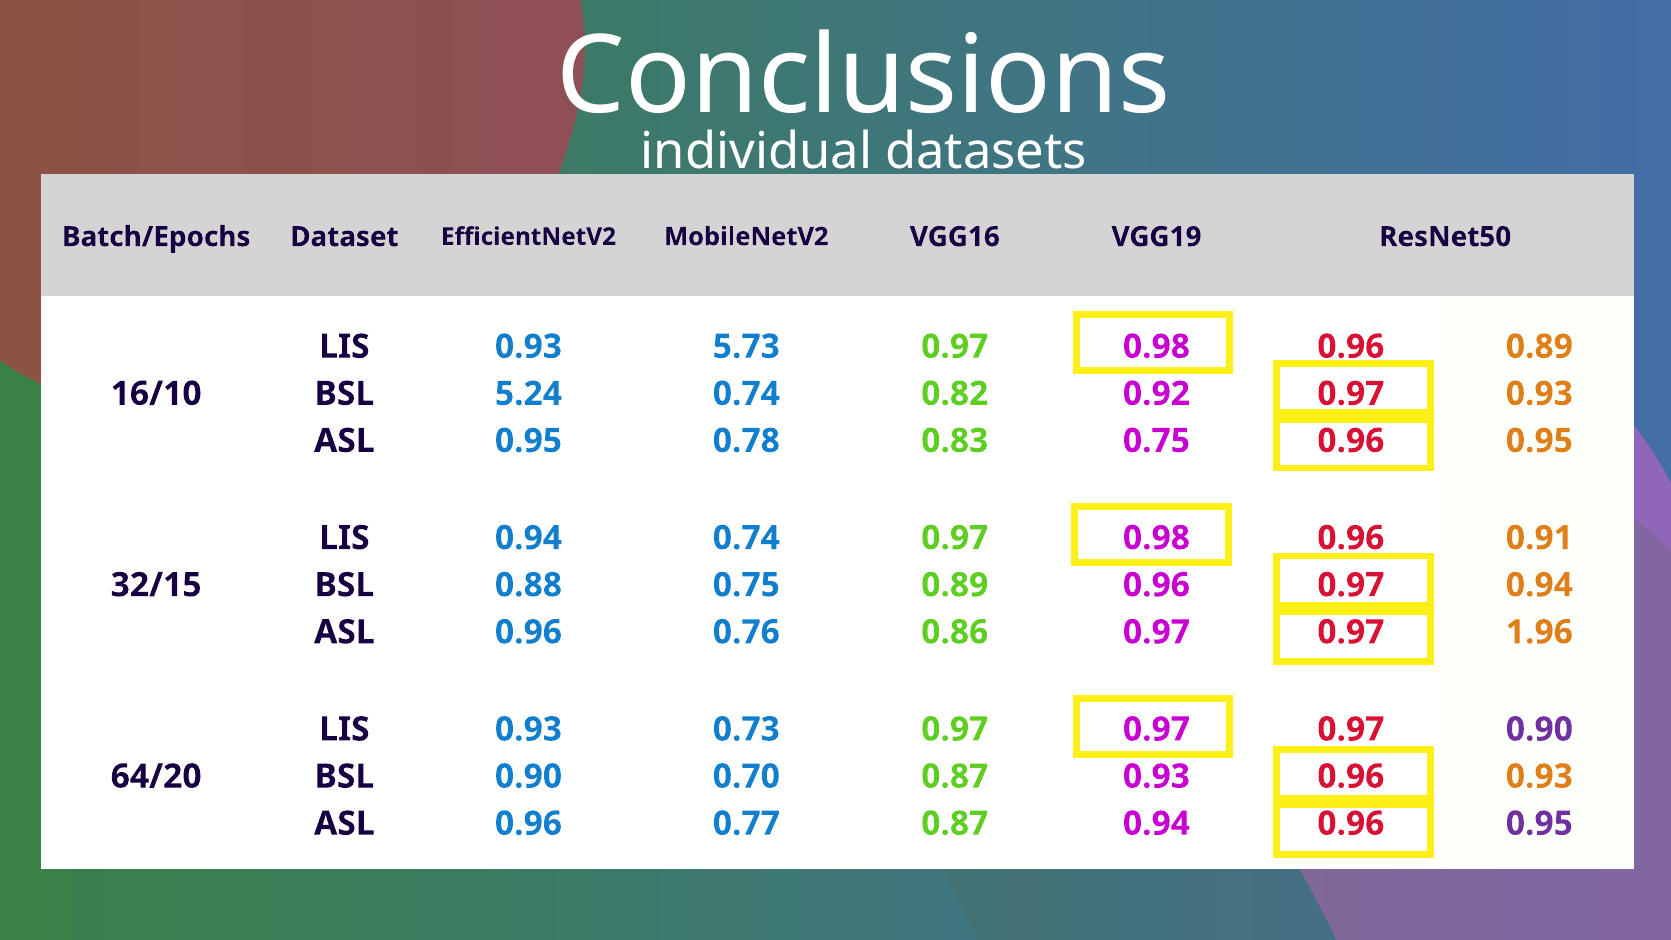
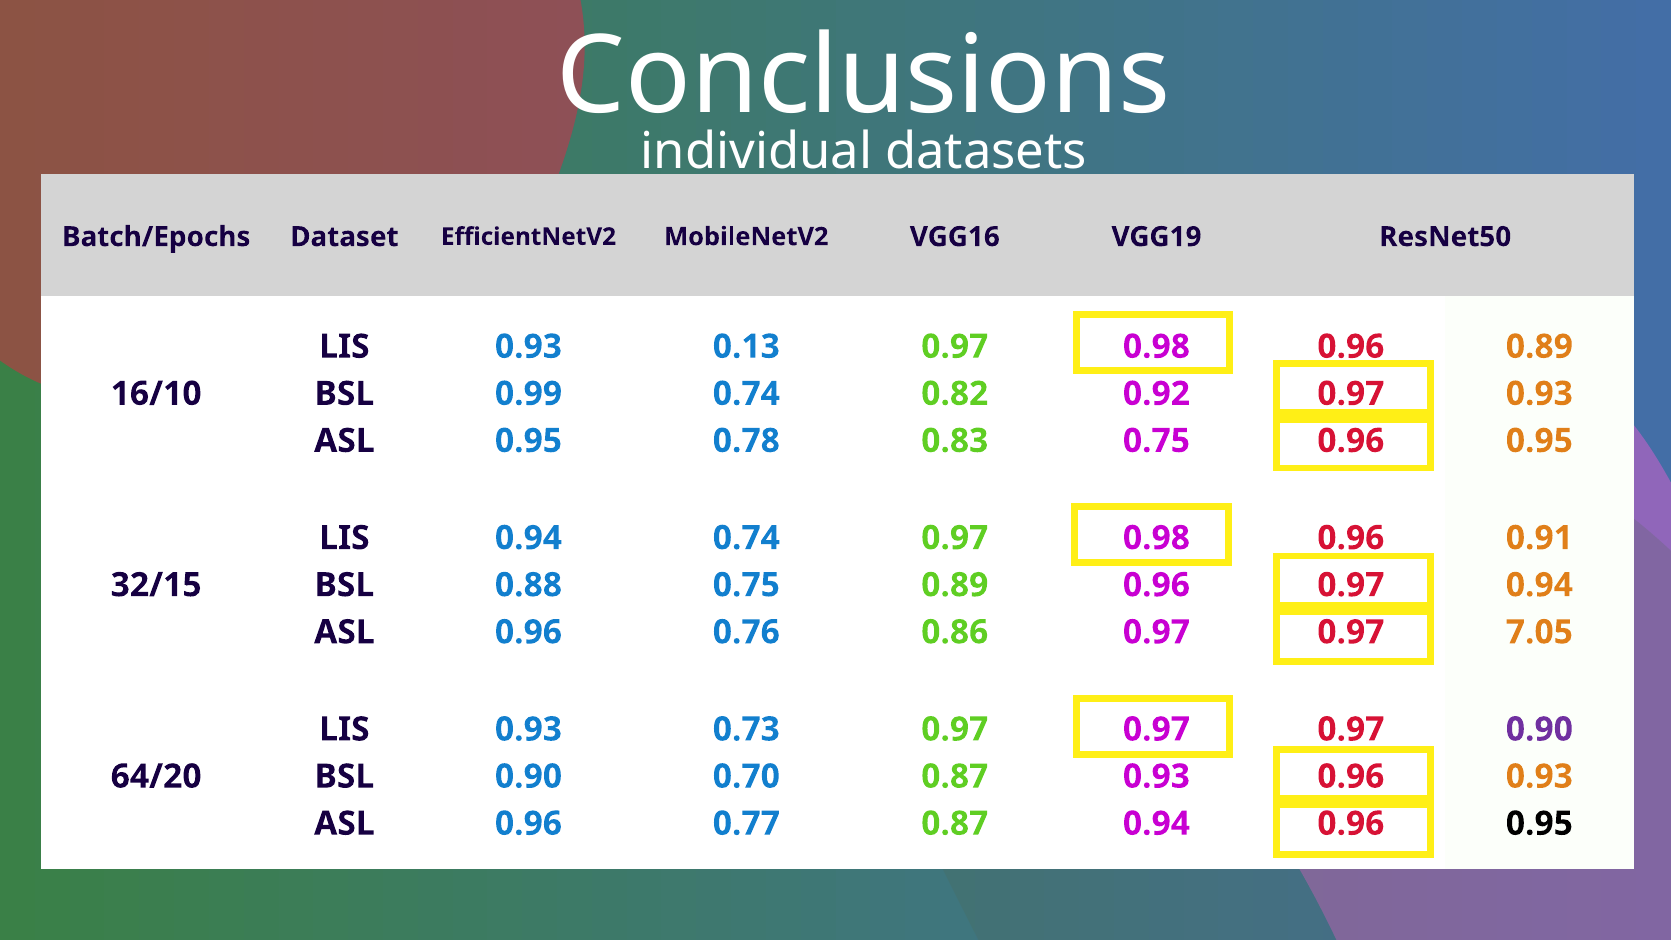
5.73: 5.73 -> 0.13
5.24: 5.24 -> 0.99
1.96: 1.96 -> 7.05
0.95 at (1539, 824) colour: purple -> black
